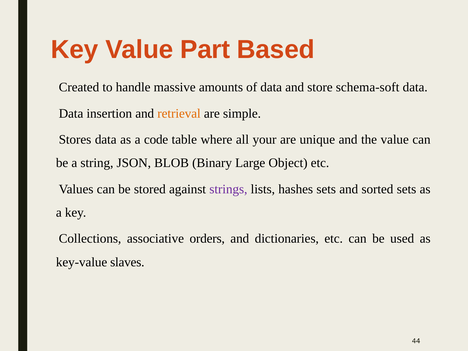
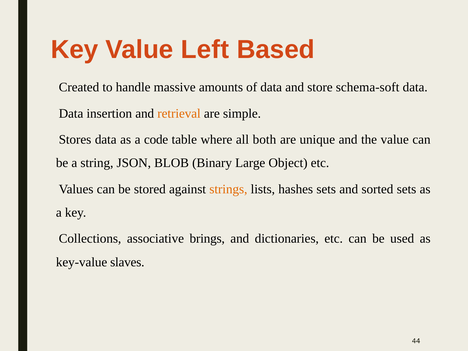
Part: Part -> Left
your: your -> both
strings colour: purple -> orange
orders: orders -> brings
